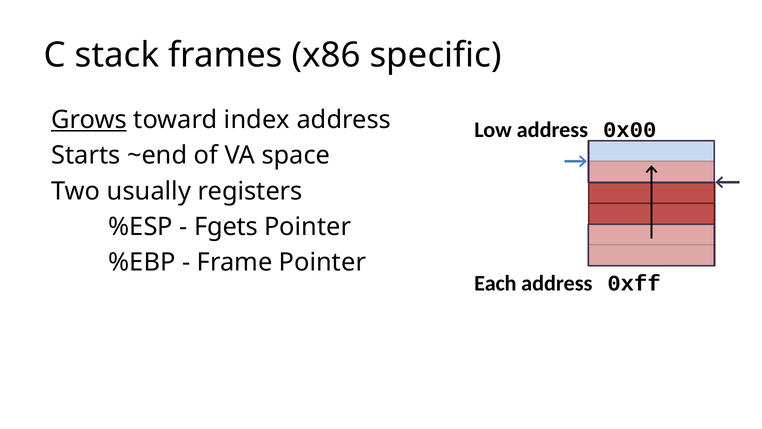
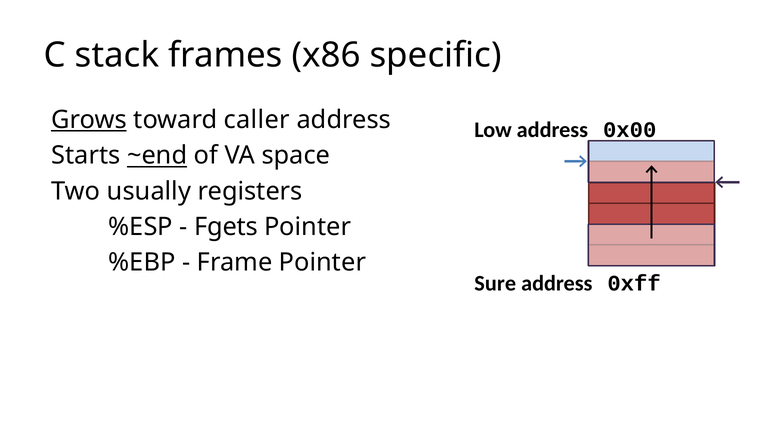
index: index -> caller
~end underline: none -> present
Each: Each -> Sure
